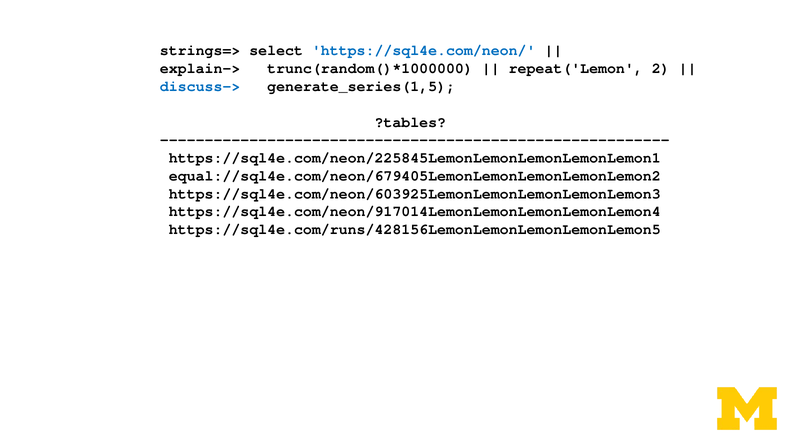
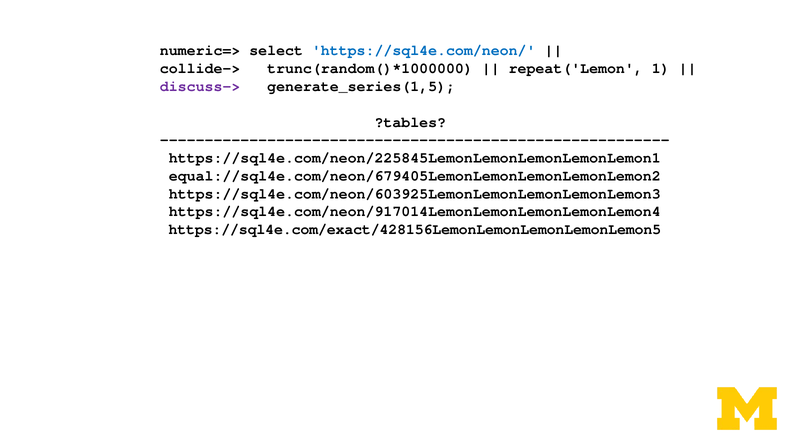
strings=>: strings=> -> numeric=>
explain->: explain-> -> collide->
2: 2 -> 1
discuss-> colour: blue -> purple
https://sql4e.com/runs/428156LemonLemonLemonLemonLemon5: https://sql4e.com/runs/428156LemonLemonLemonLemonLemon5 -> https://sql4e.com/exact/428156LemonLemonLemonLemonLemon5
